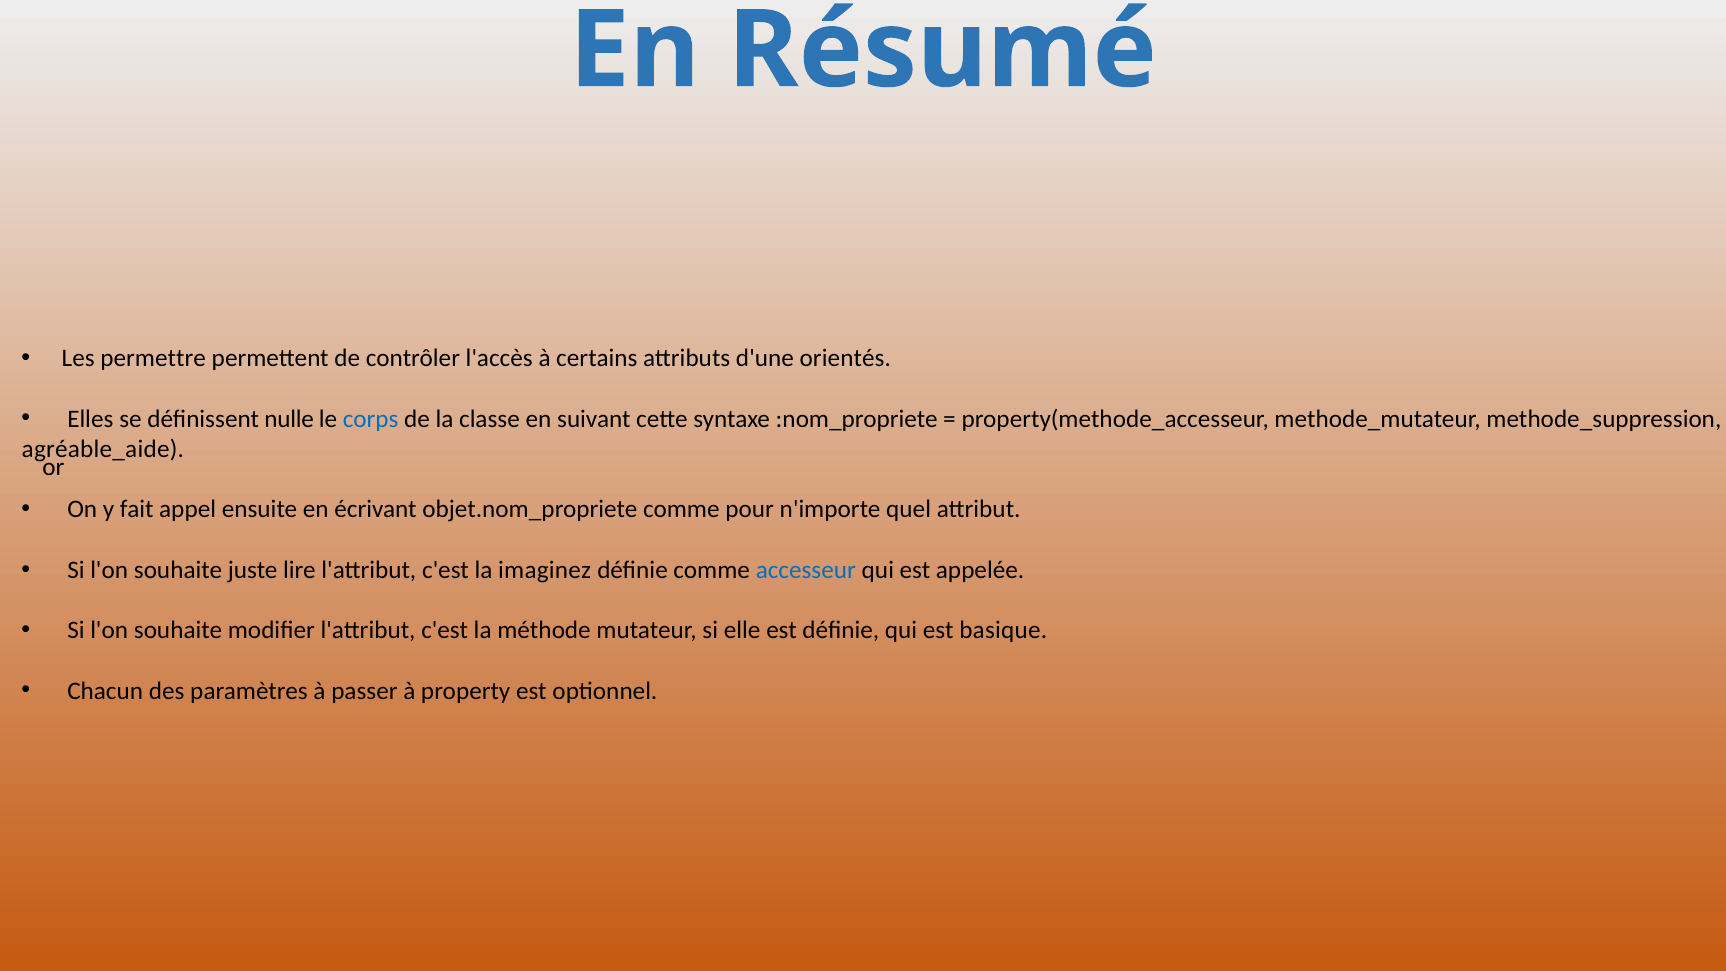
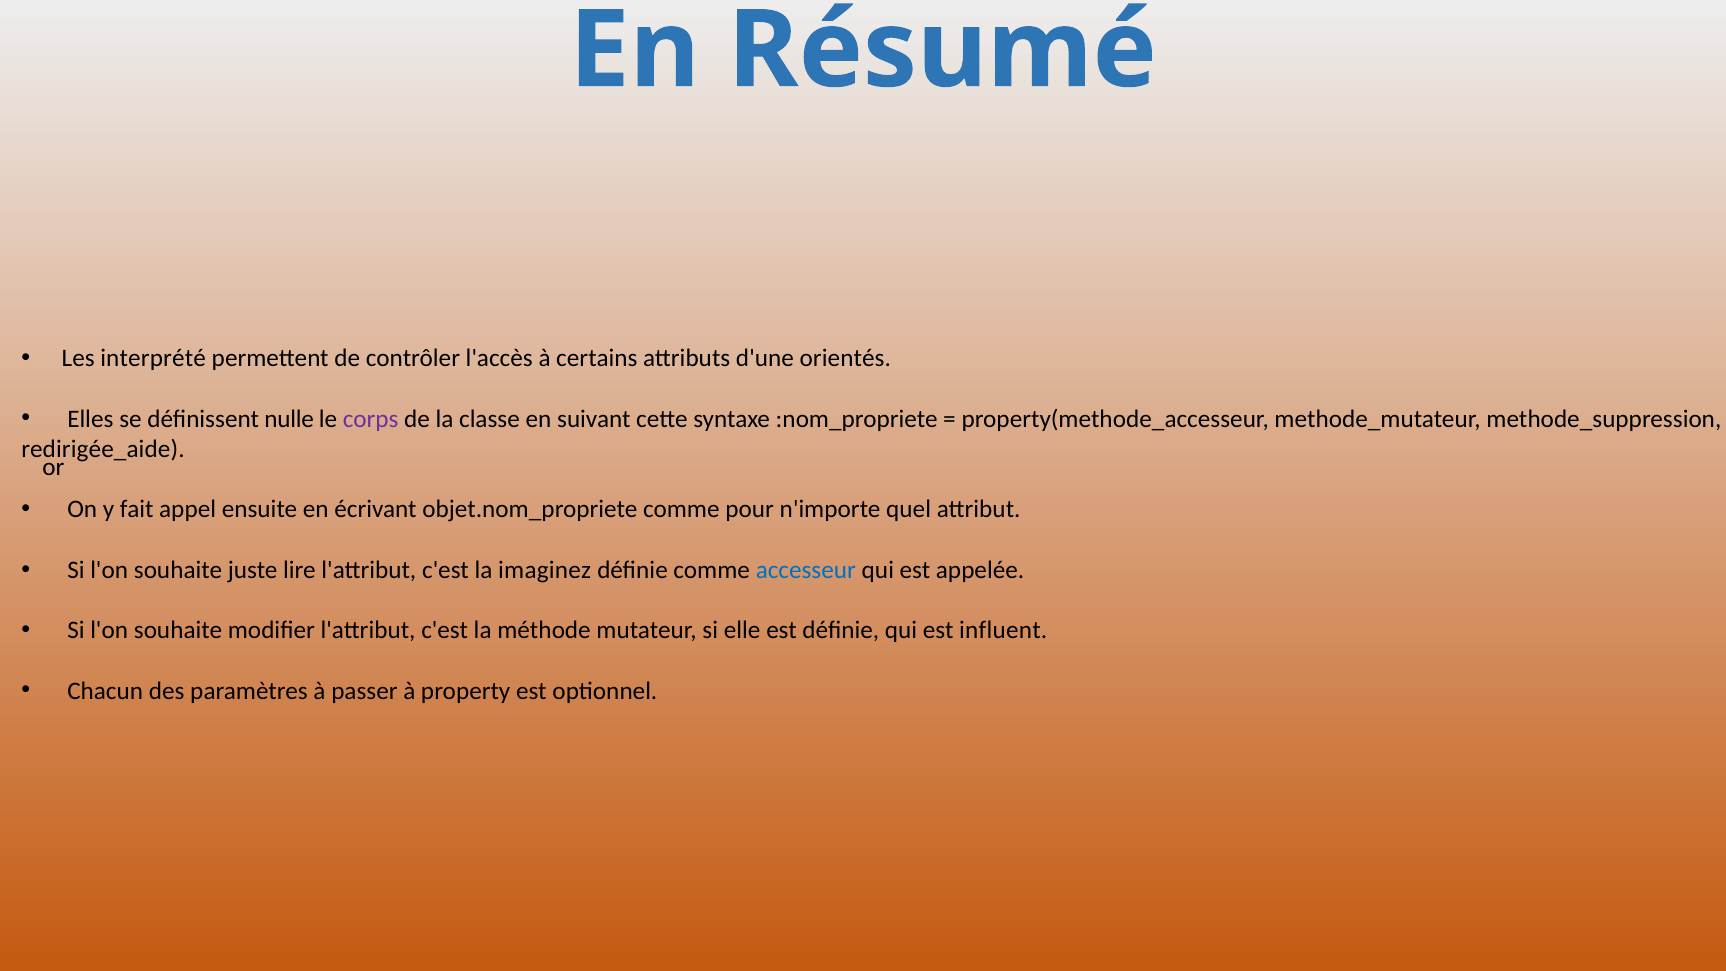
permettre: permettre -> interprété
corps colour: blue -> purple
agréable_aide: agréable_aide -> redirigée_aide
basique: basique -> influent
